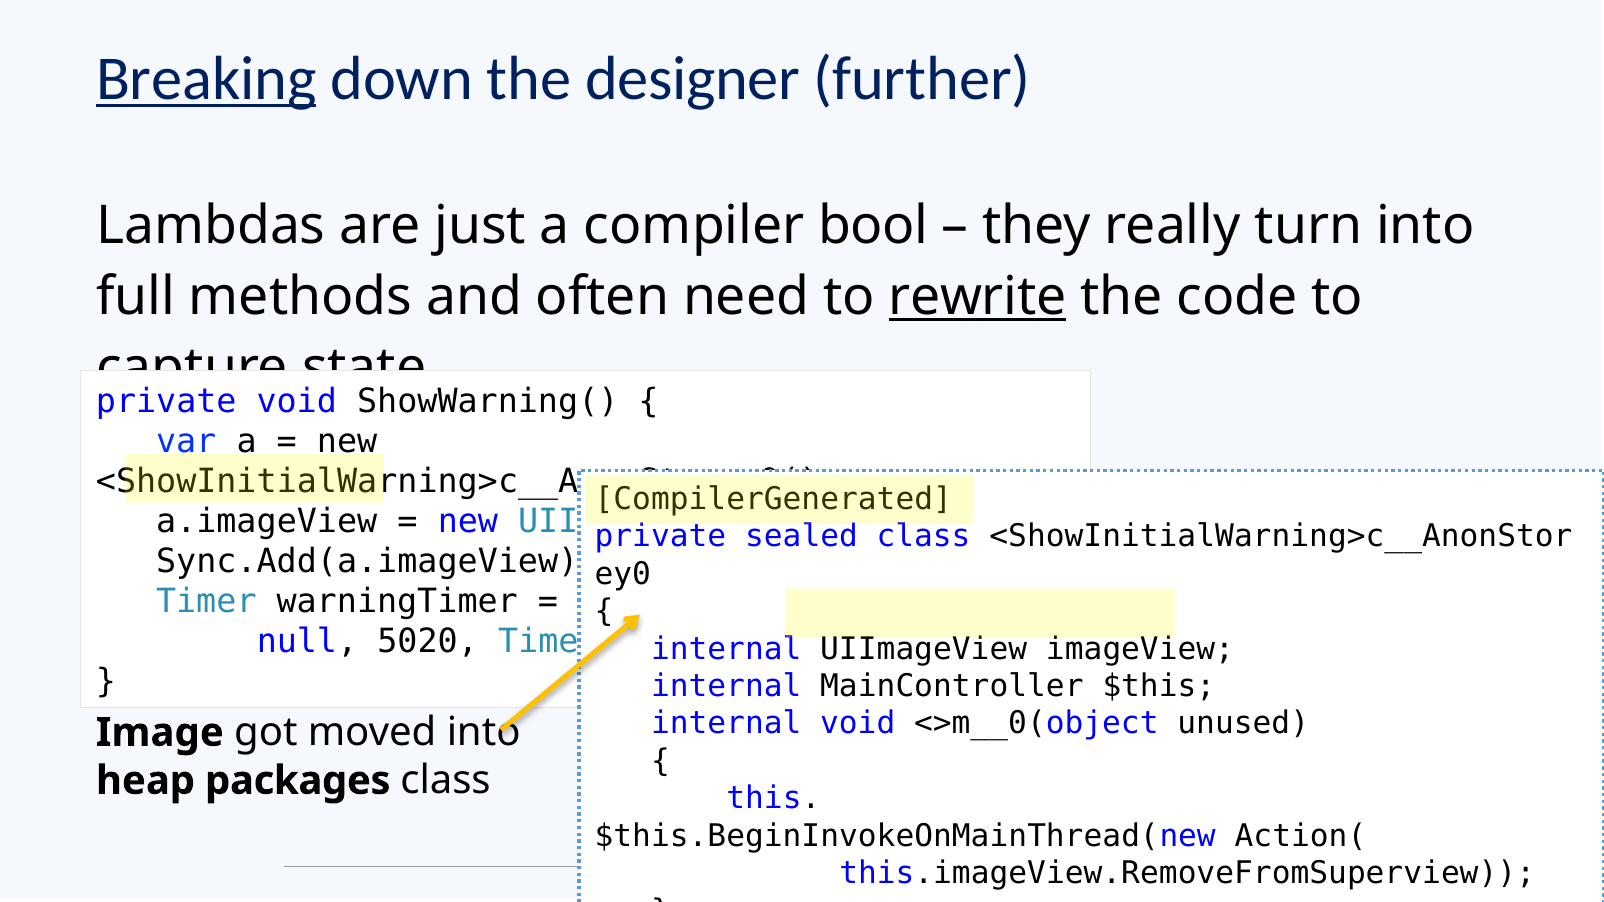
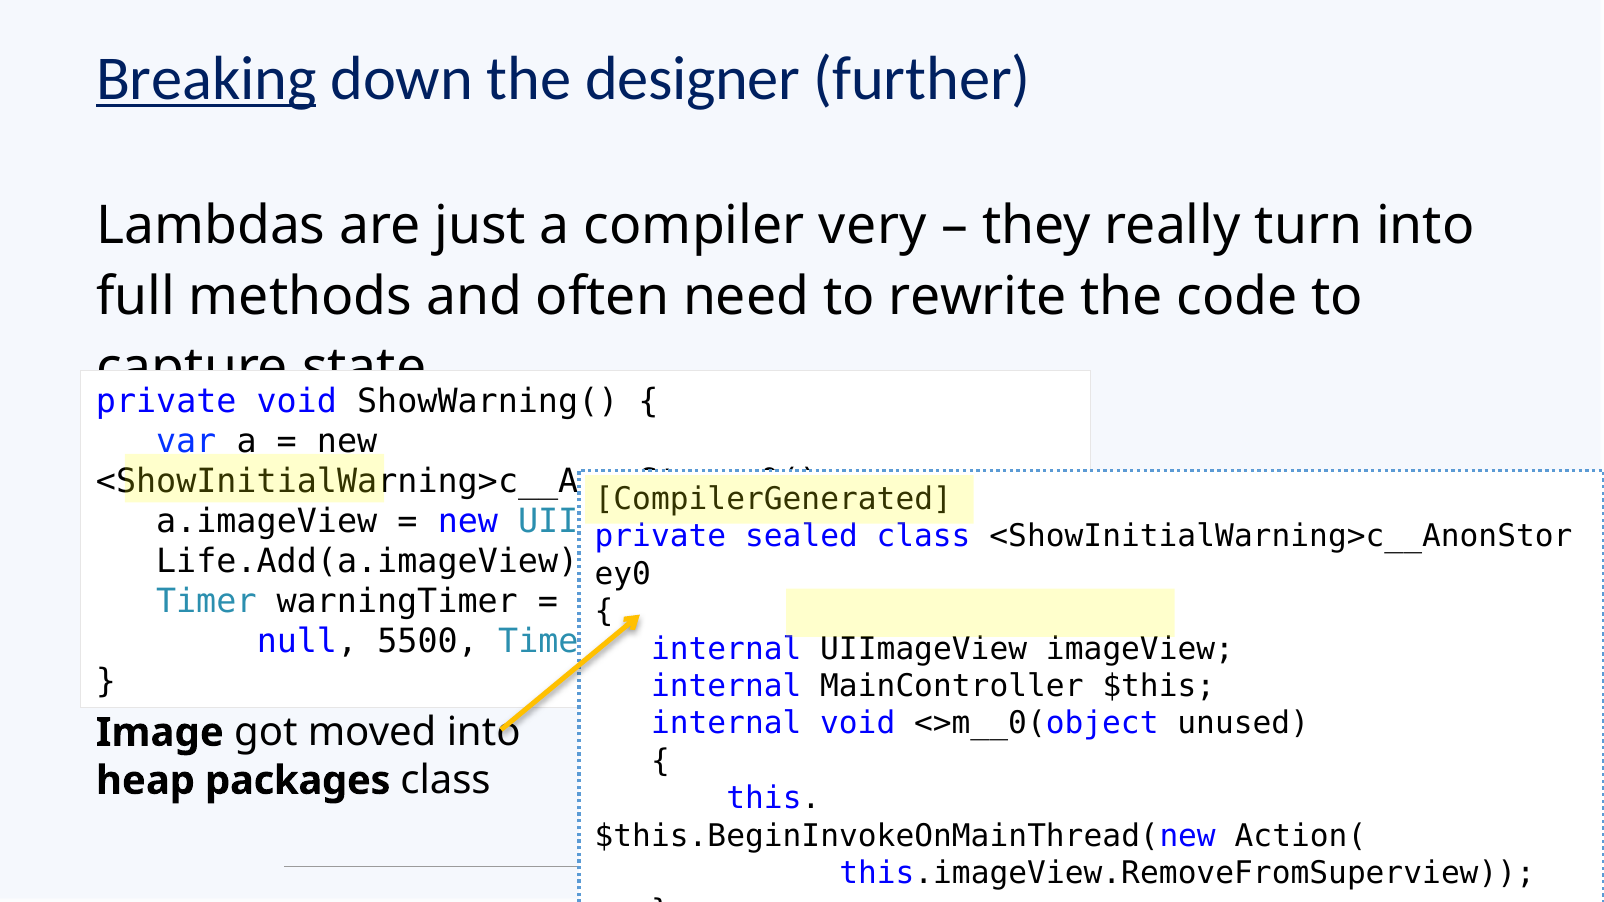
bool: bool -> very
rewrite underline: present -> none
Sync.Add(a.imageView: Sync.Add(a.imageView -> Life.Add(a.imageView
5020: 5020 -> 5500
